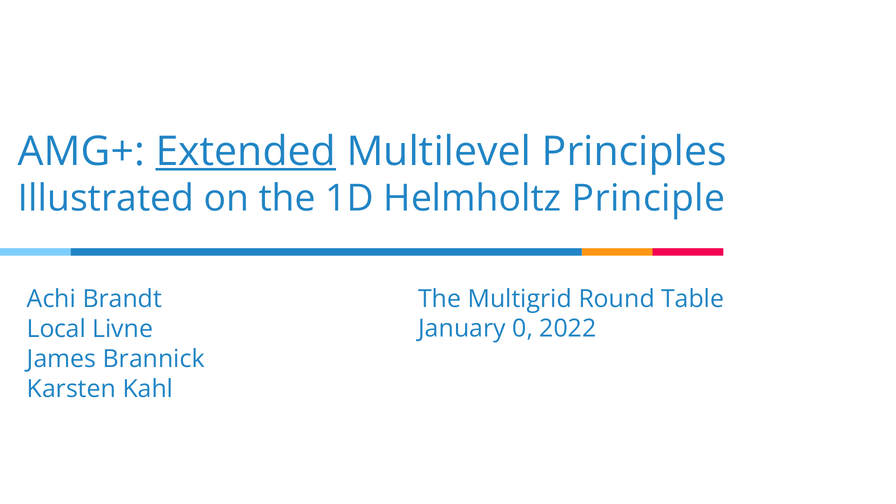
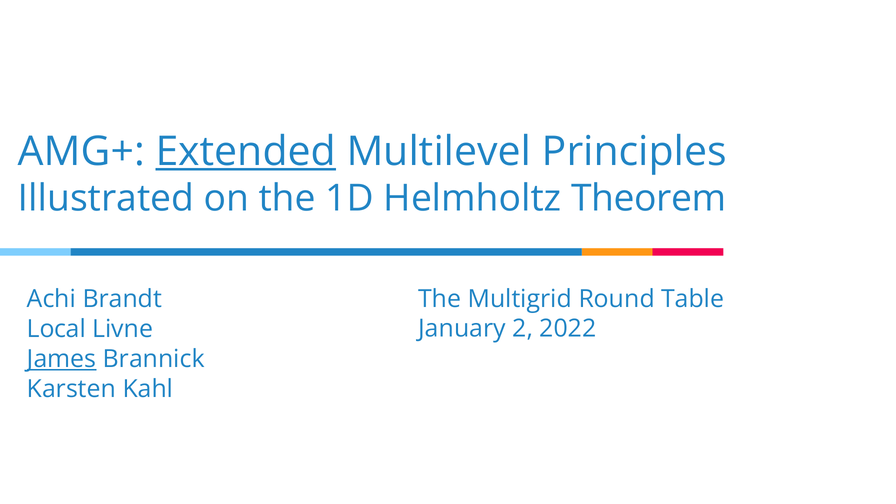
Principle: Principle -> Theorem
0: 0 -> 2
James underline: none -> present
